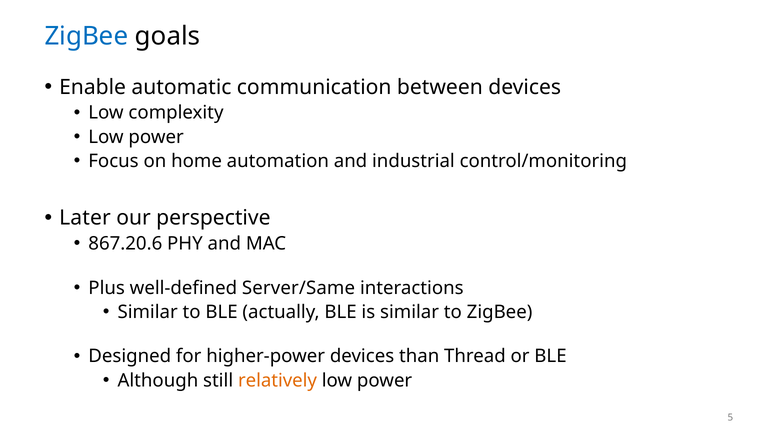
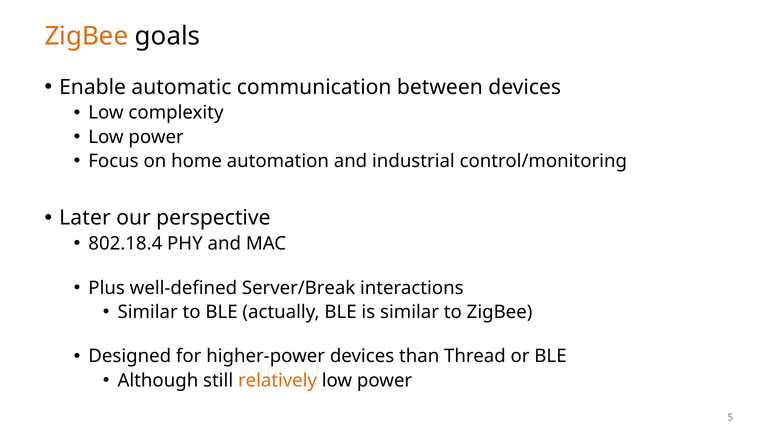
ZigBee at (86, 36) colour: blue -> orange
867.20.6: 867.20.6 -> 802.18.4
Server/Same: Server/Same -> Server/Break
